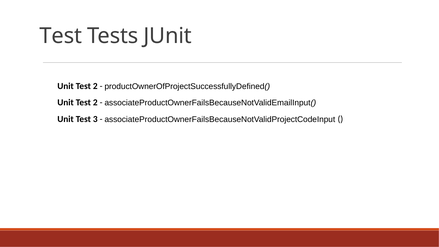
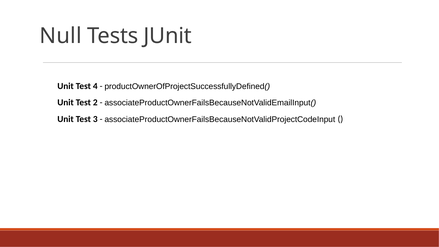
Test at (61, 36): Test -> Null
2 at (95, 86): 2 -> 4
